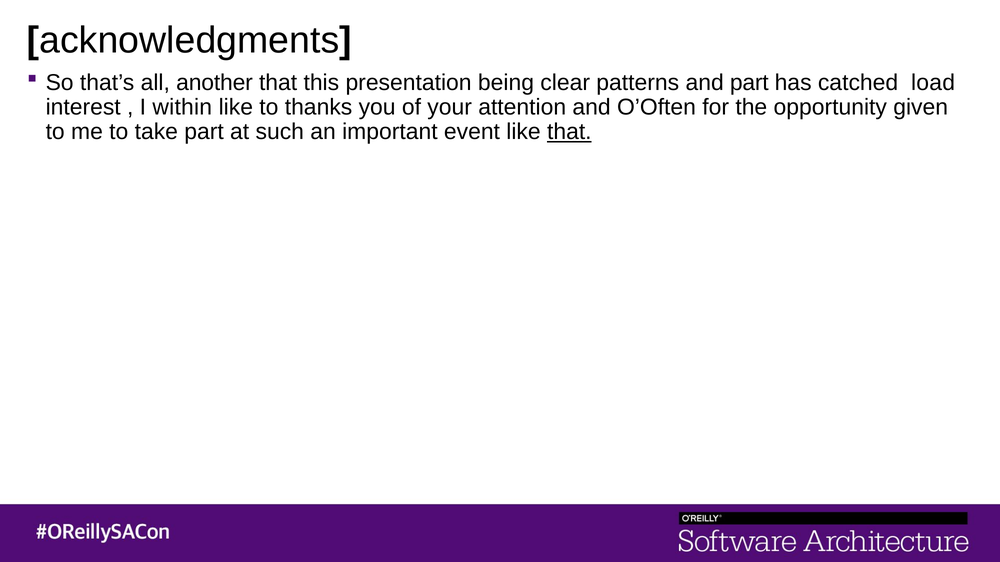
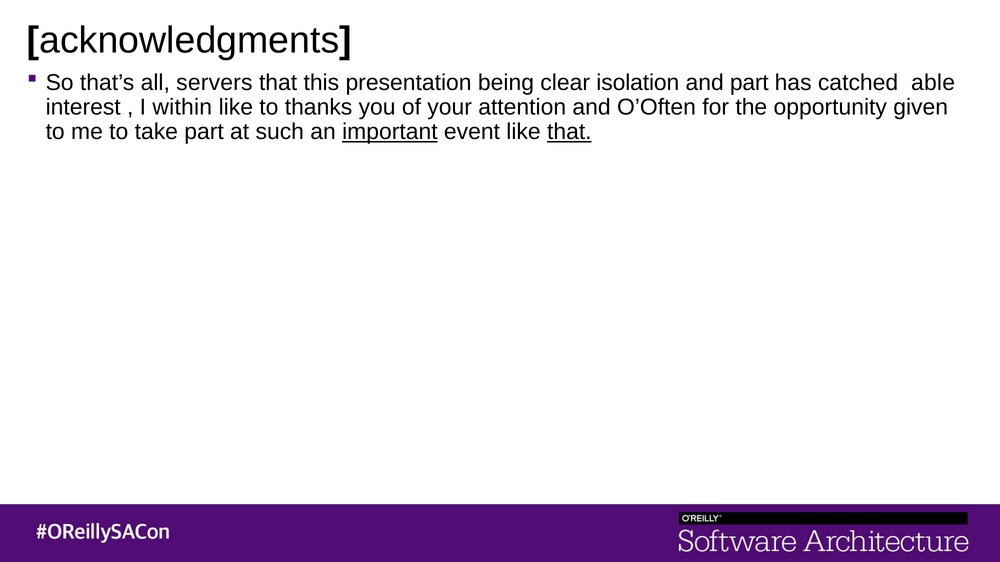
another: another -> servers
patterns: patterns -> isolation
load: load -> able
important underline: none -> present
